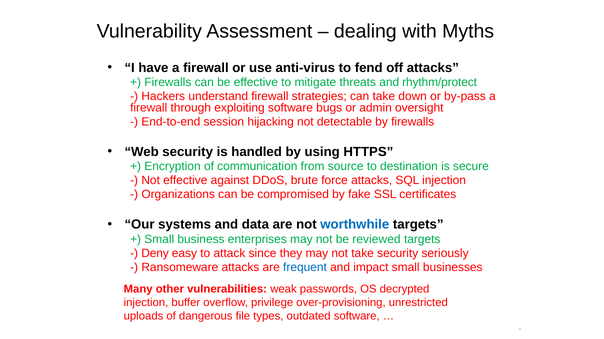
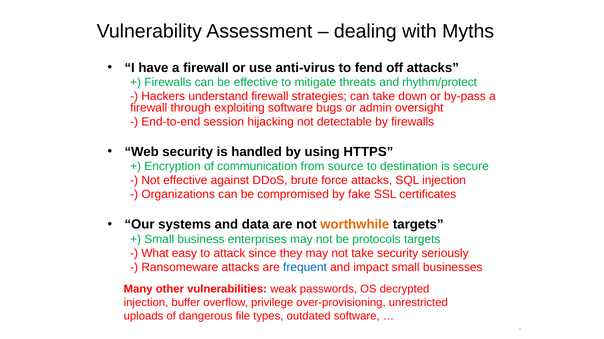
worthwhile colour: blue -> orange
reviewed: reviewed -> protocols
Deny: Deny -> What
